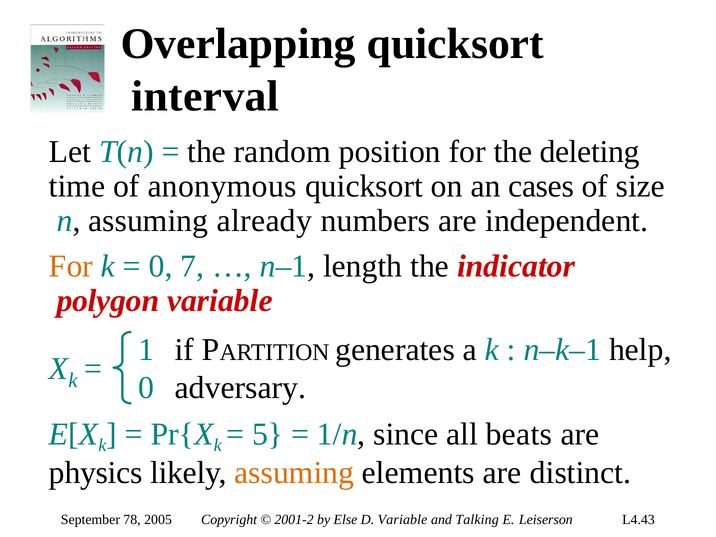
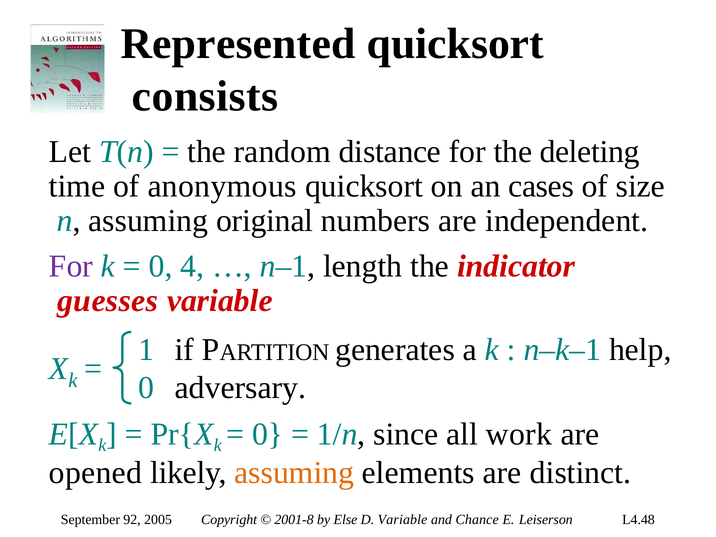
Overlapping: Overlapping -> Represented
interval: interval -> consists
position: position -> distance
already: already -> original
For at (71, 266) colour: orange -> purple
7: 7 -> 4
polygon: polygon -> guesses
5 at (268, 434): 5 -> 0
beats: beats -> work
physics: physics -> opened
78: 78 -> 92
2001-2: 2001-2 -> 2001-8
Talking: Talking -> Chance
L4.43: L4.43 -> L4.48
